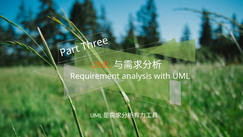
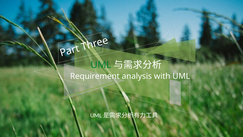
UML at (101, 65) colour: orange -> green
